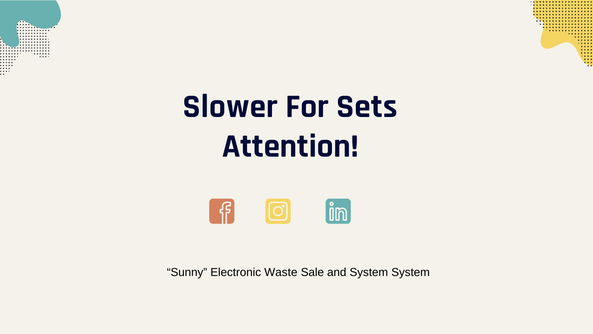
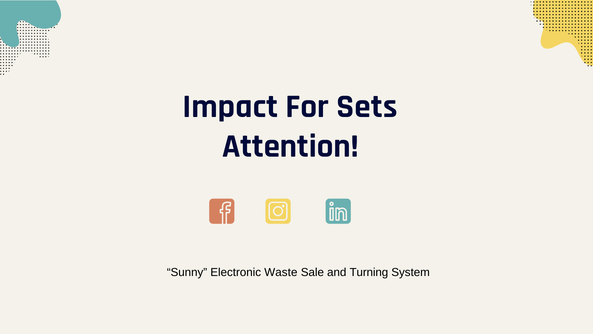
Slower: Slower -> Impact
and System: System -> Turning
